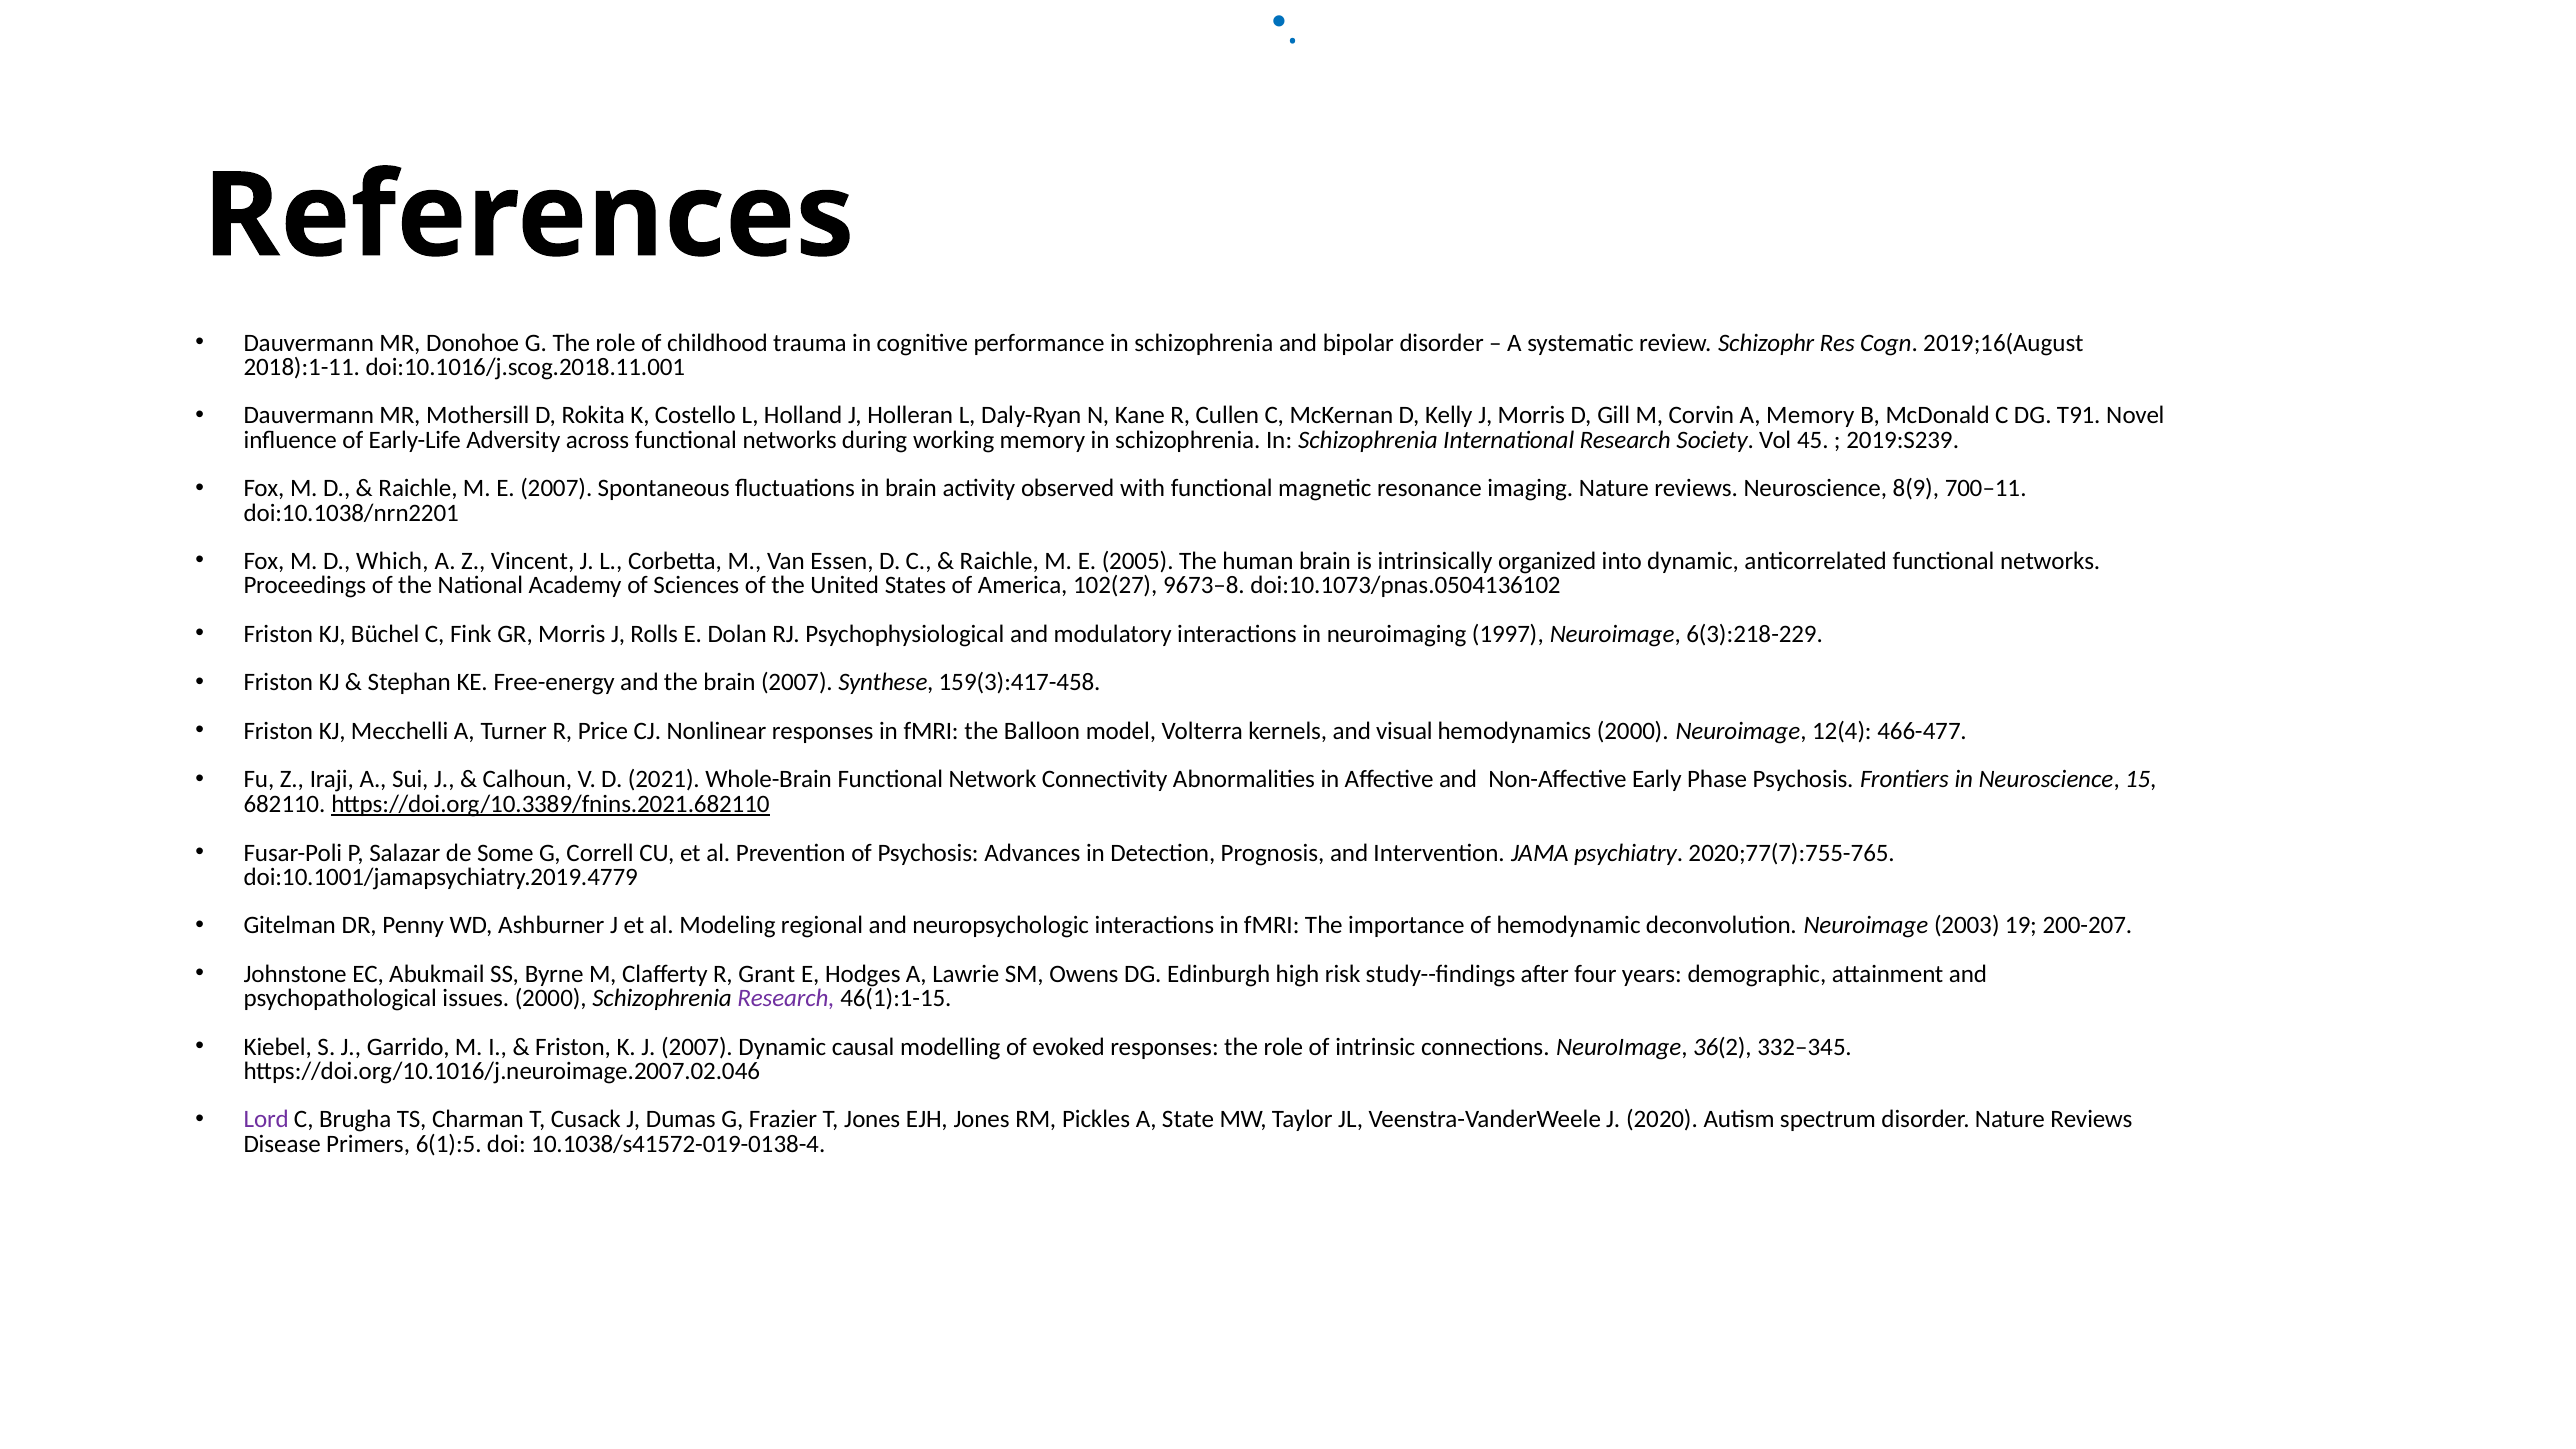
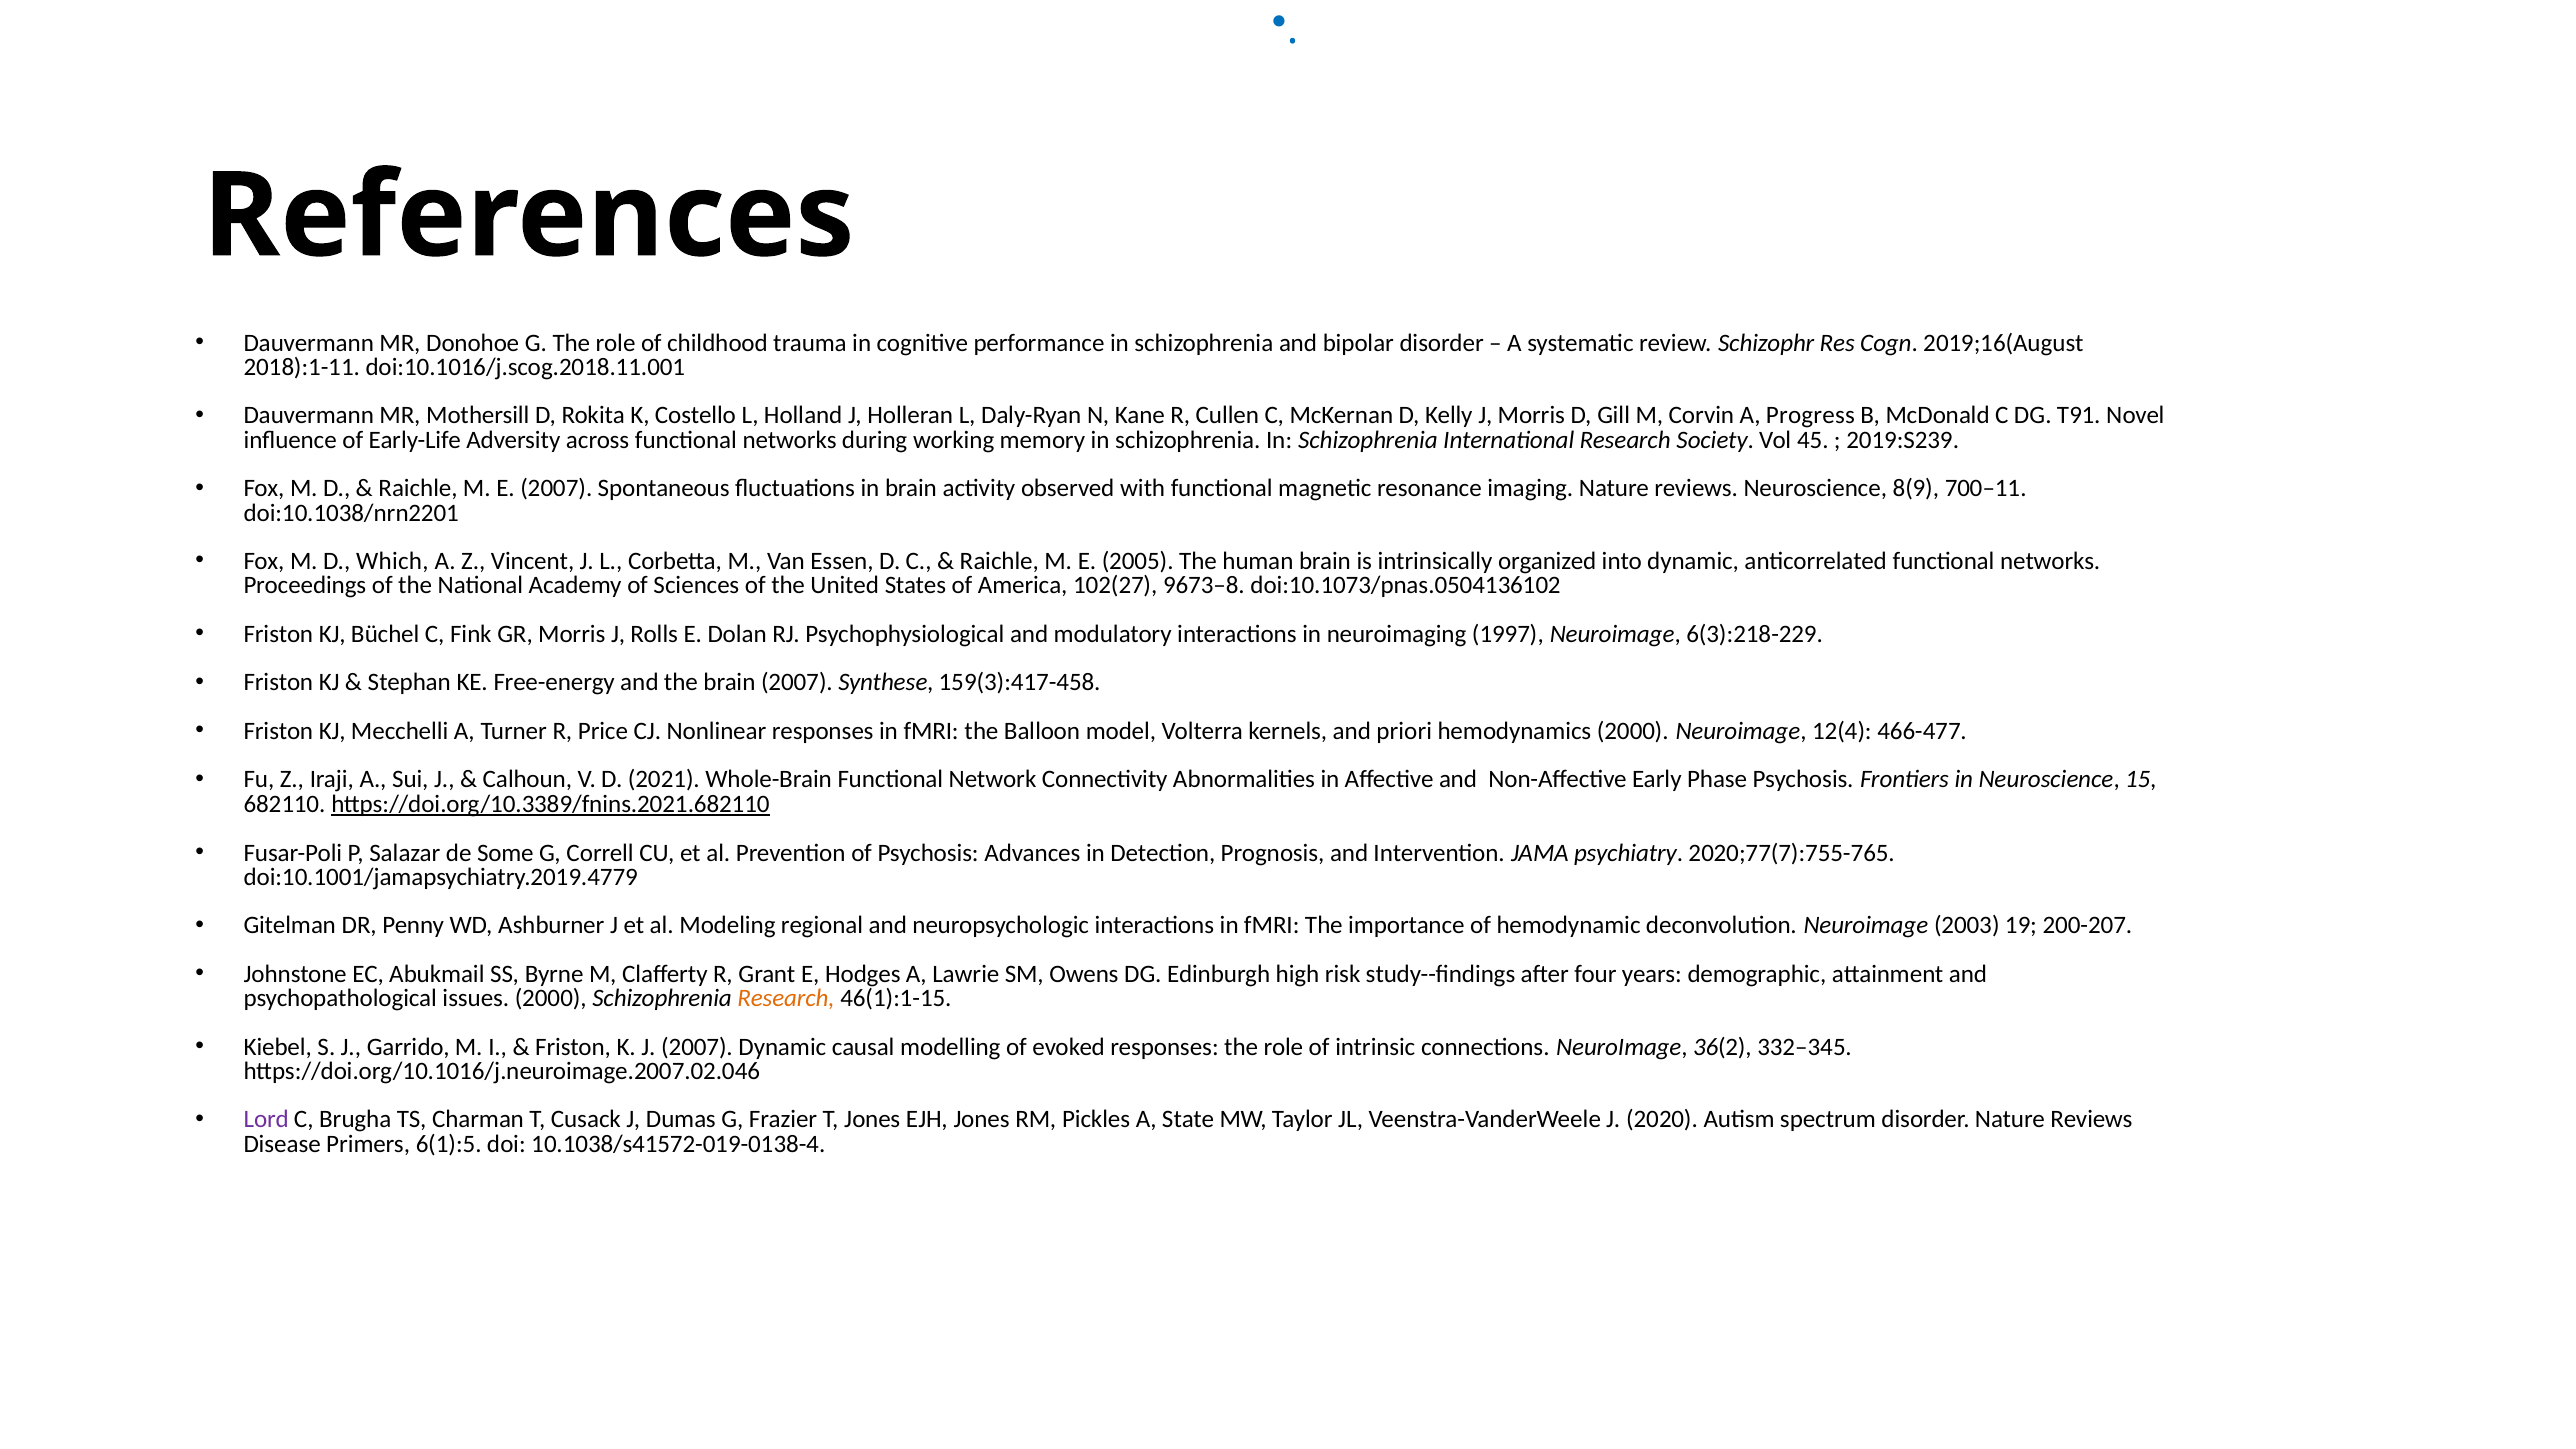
A Memory: Memory -> Progress
visual: visual -> priori
Research at (786, 998) colour: purple -> orange
